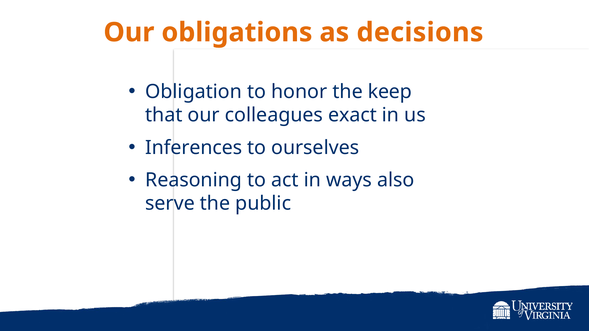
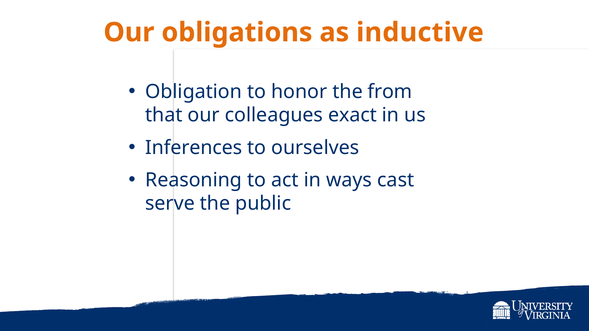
decisions: decisions -> inductive
keep: keep -> from
also: also -> cast
